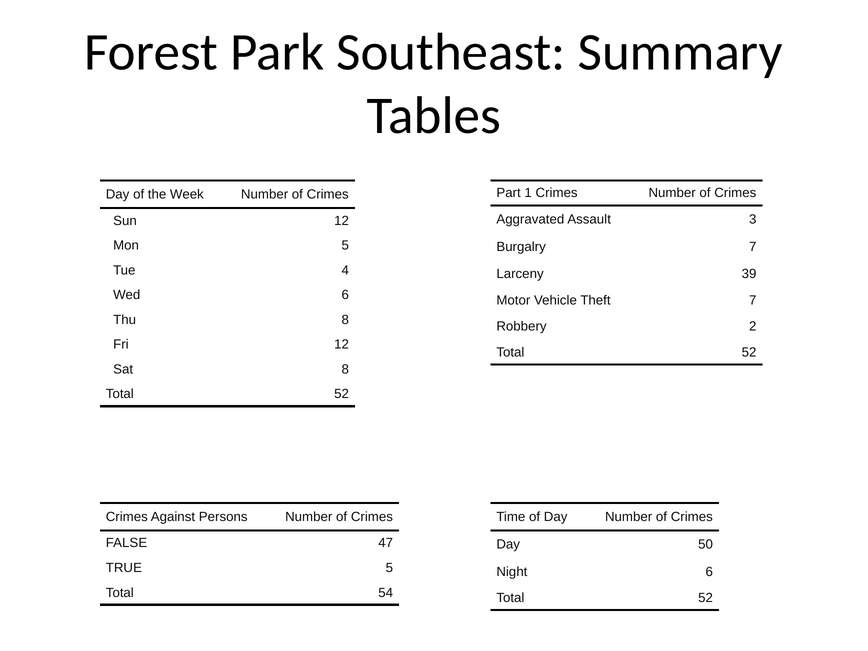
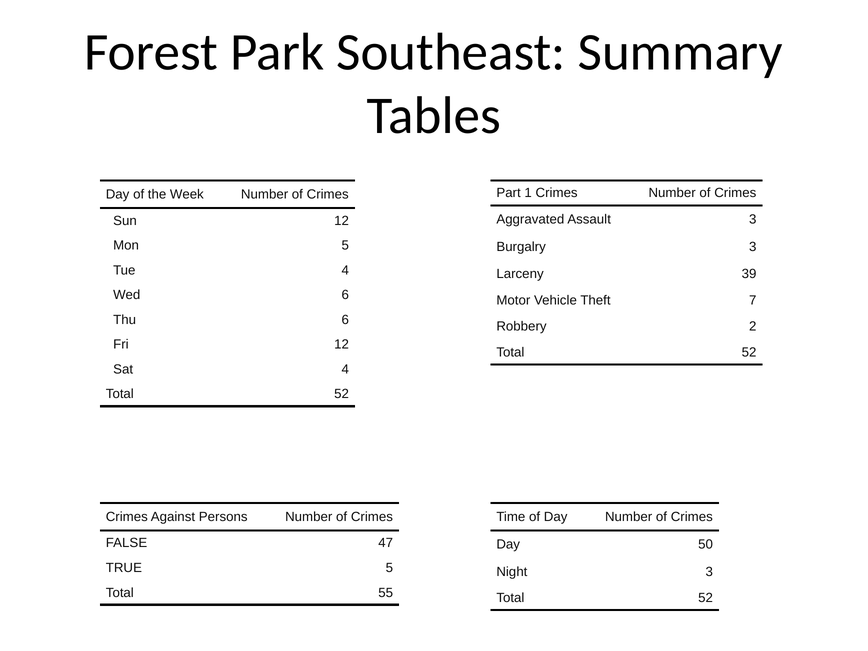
Burgalry 7: 7 -> 3
Thu 8: 8 -> 6
Sat 8: 8 -> 4
Night 6: 6 -> 3
54: 54 -> 55
